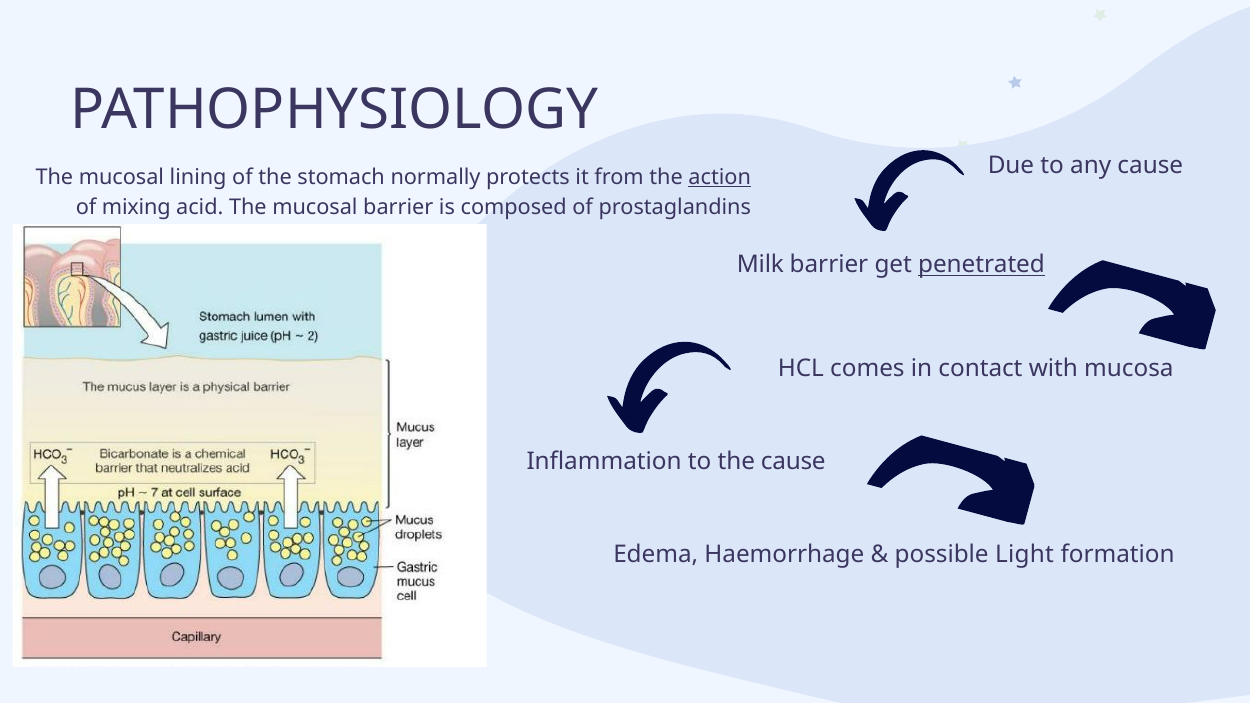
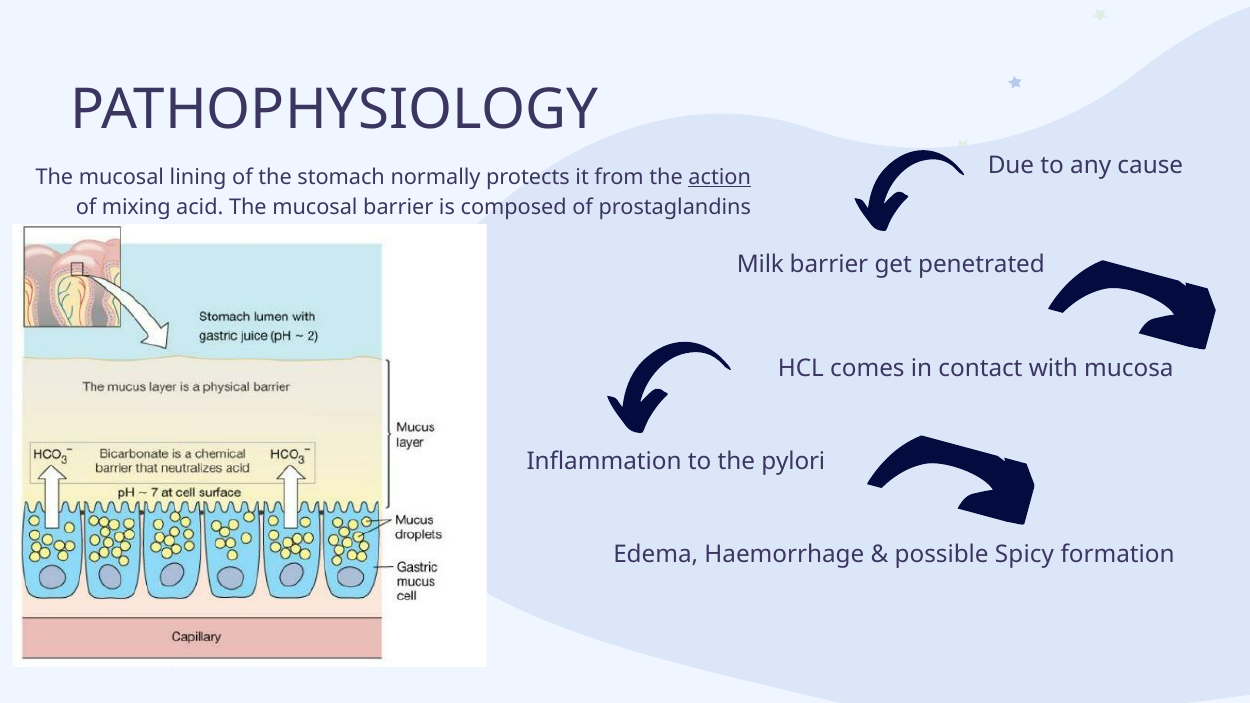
penetrated underline: present -> none
the cause: cause -> pylori
Light: Light -> Spicy
